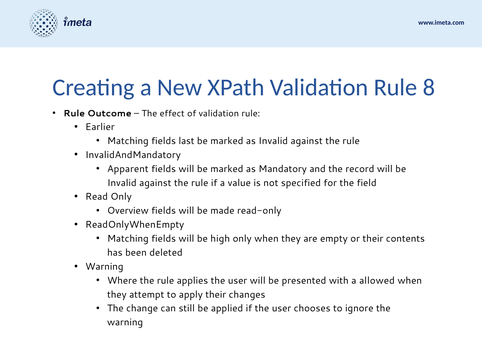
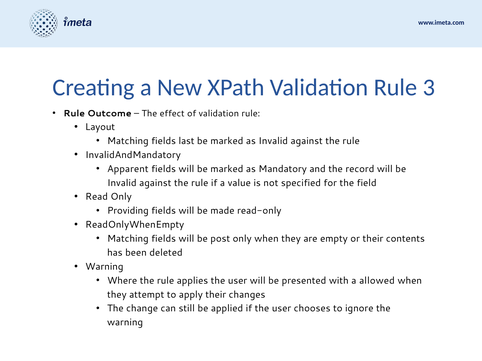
8: 8 -> 3
Earlier: Earlier -> Layout
Overview: Overview -> Providing
high: high -> post
